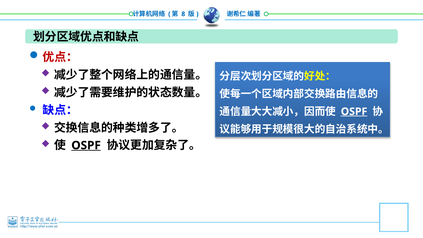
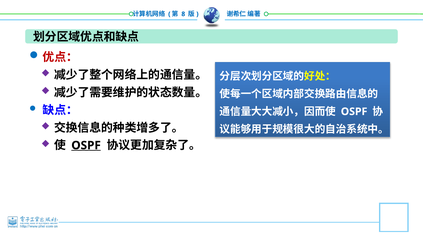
OSPF at (354, 112) underline: present -> none
